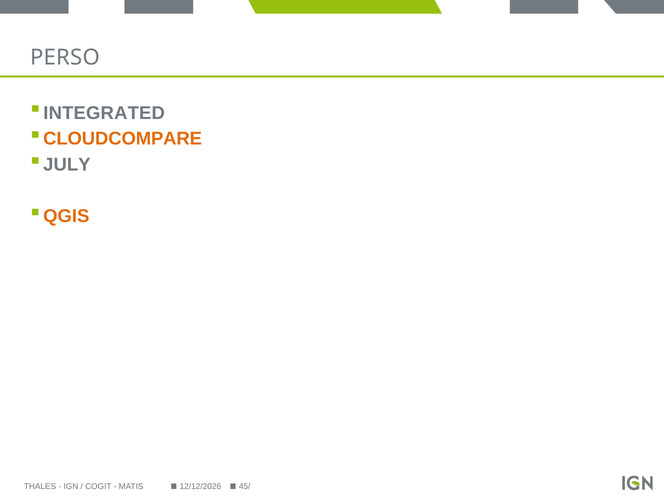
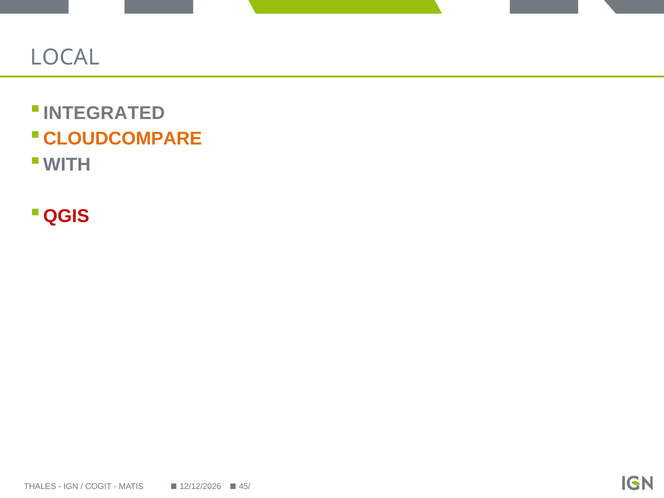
PERSO: PERSO -> LOCAL
JULY: JULY -> WITH
QGIS colour: orange -> red
